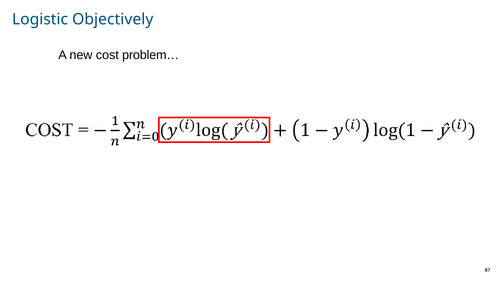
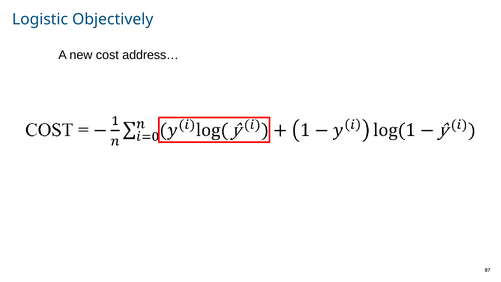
problem…: problem… -> address…
